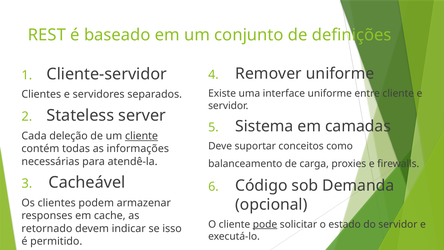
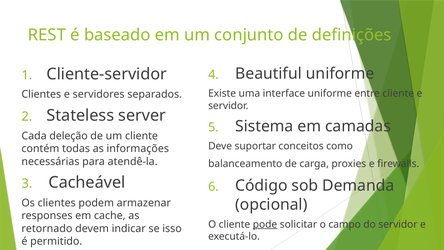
Remover: Remover -> Beautiful
cliente at (142, 136) underline: present -> none
estado: estado -> campo
